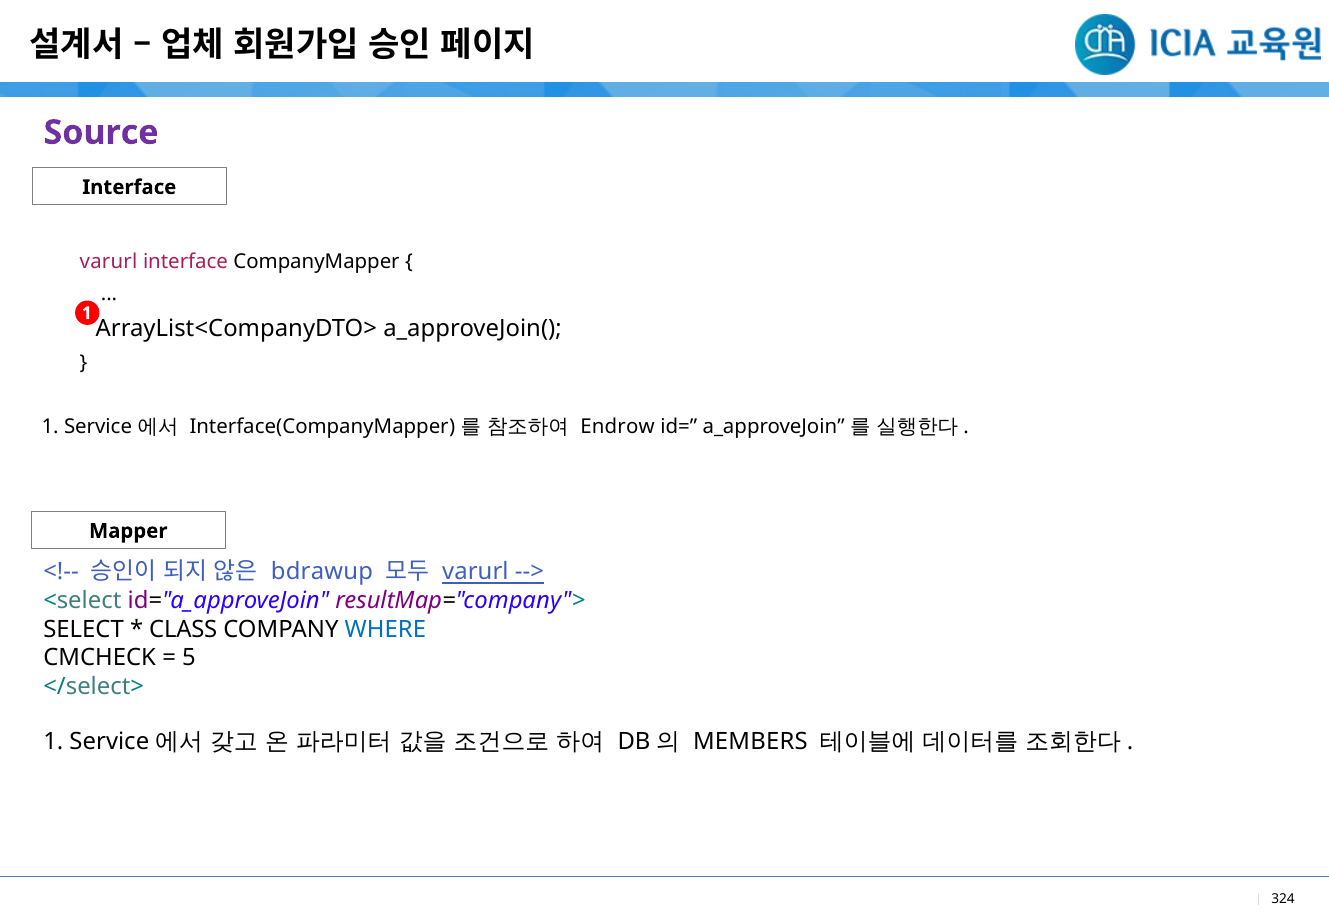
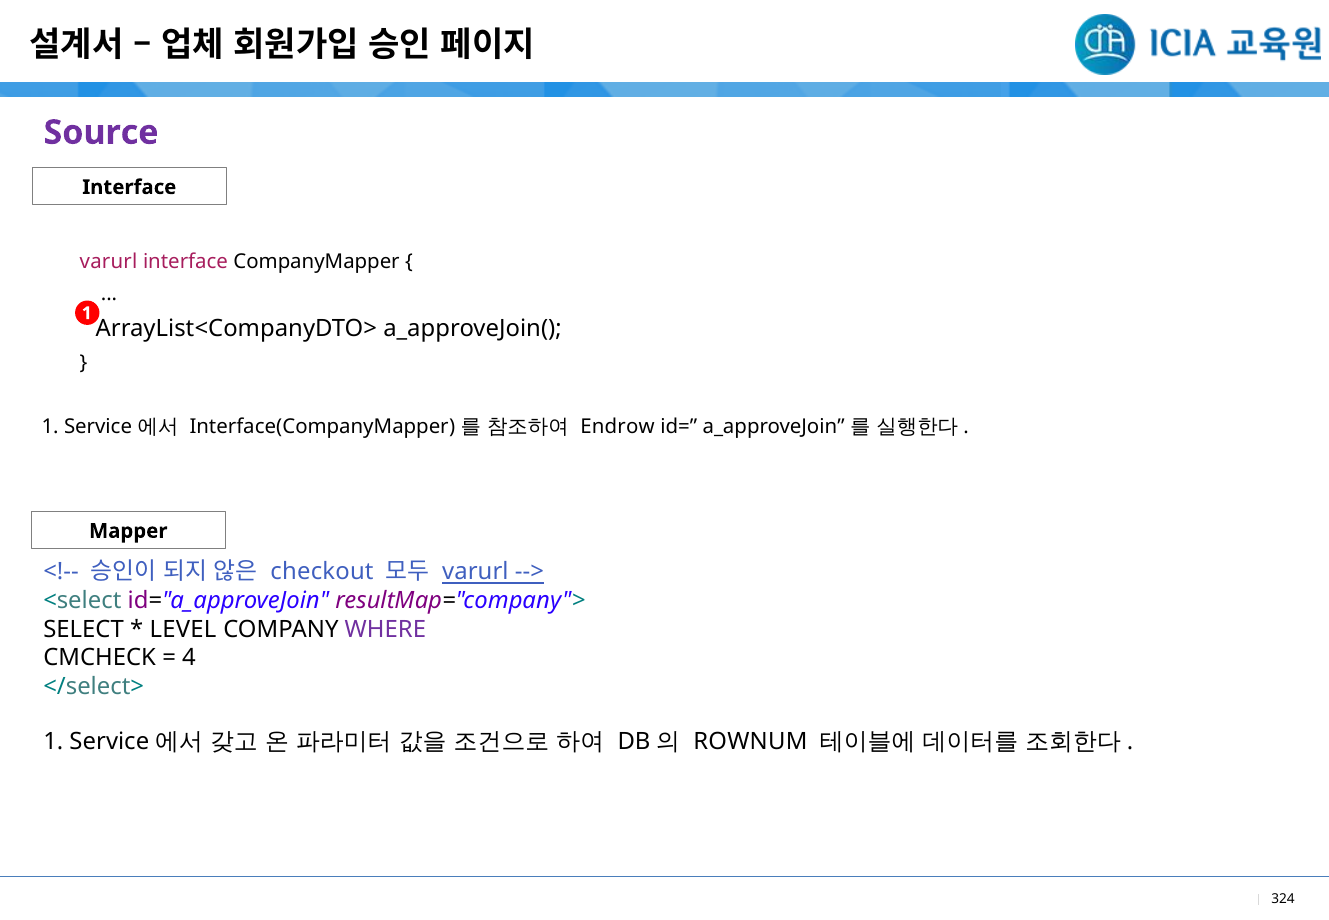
bdrawup: bdrawup -> checkout
CLASS: CLASS -> LEVEL
WHERE colour: blue -> purple
5: 5 -> 4
MEMBERS: MEMBERS -> ROWNUM
